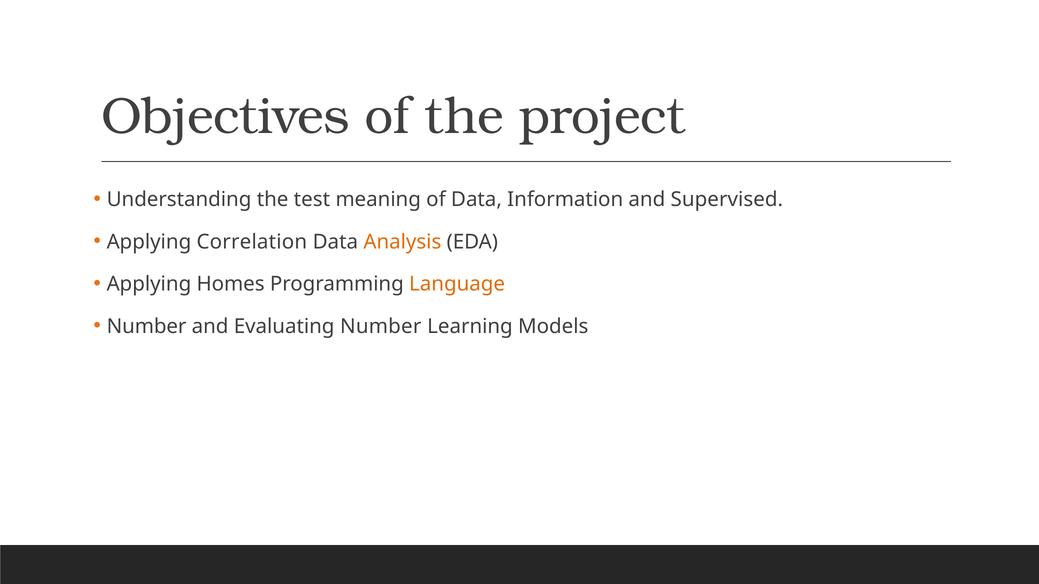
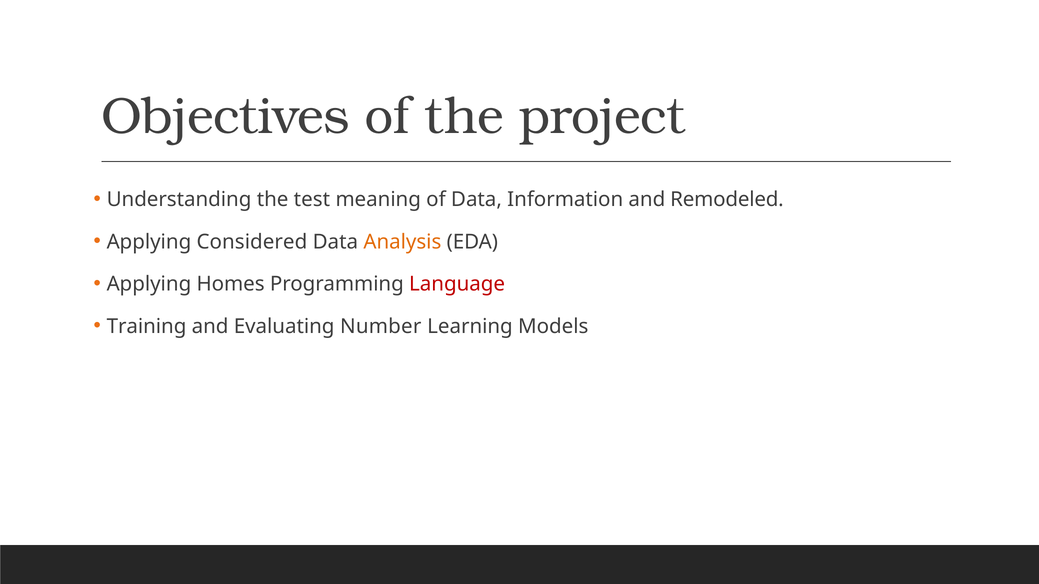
Supervised: Supervised -> Remodeled
Correlation: Correlation -> Considered
Language colour: orange -> red
Number at (147, 327): Number -> Training
